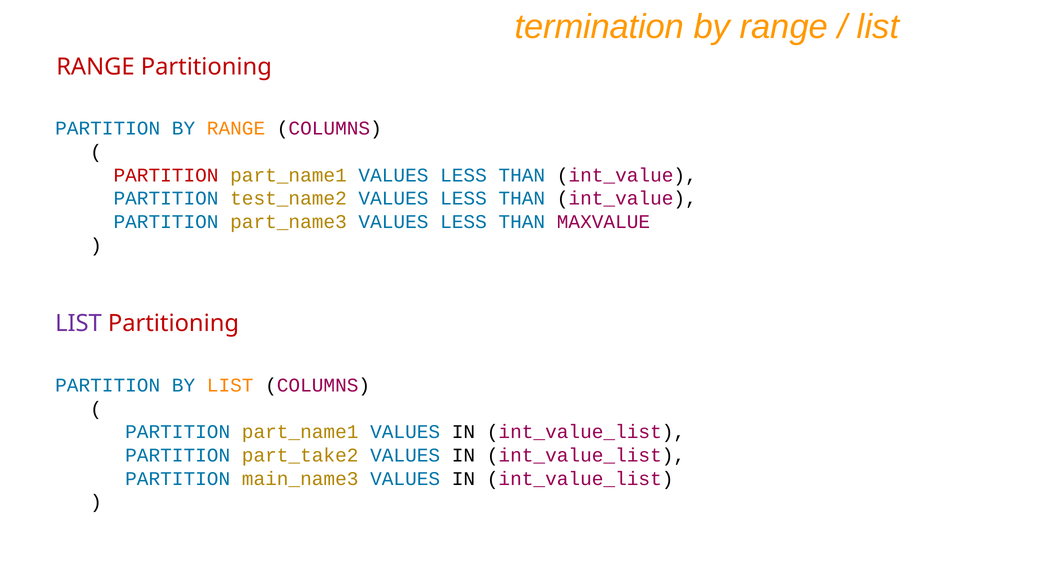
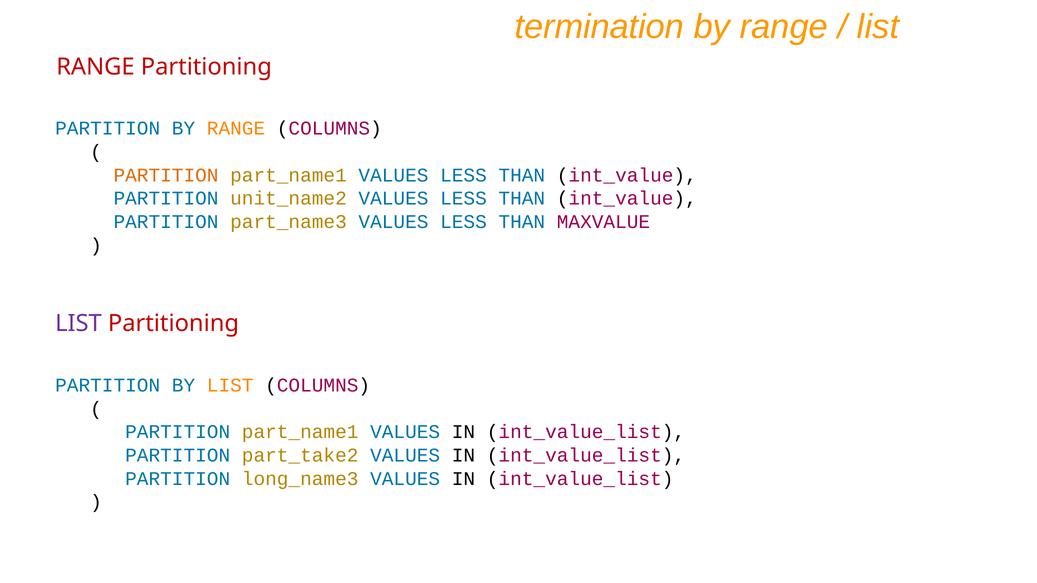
PARTITION at (166, 175) colour: red -> orange
test_name2: test_name2 -> unit_name2
main_name3: main_name3 -> long_name3
